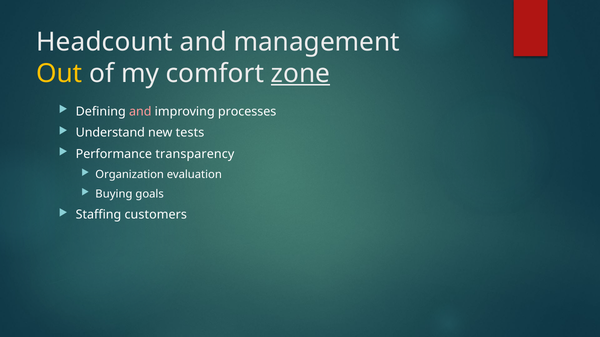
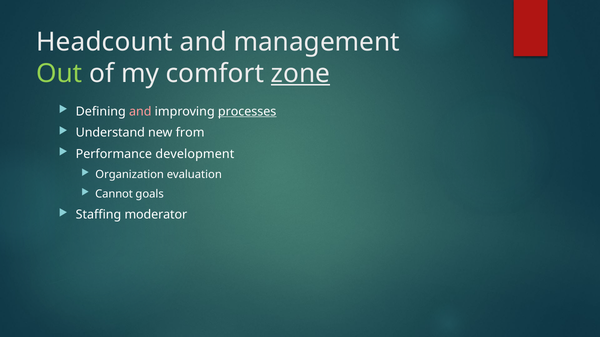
Out colour: yellow -> light green
processes underline: none -> present
tests: tests -> from
transparency: transparency -> development
Buying: Buying -> Cannot
customers: customers -> moderator
